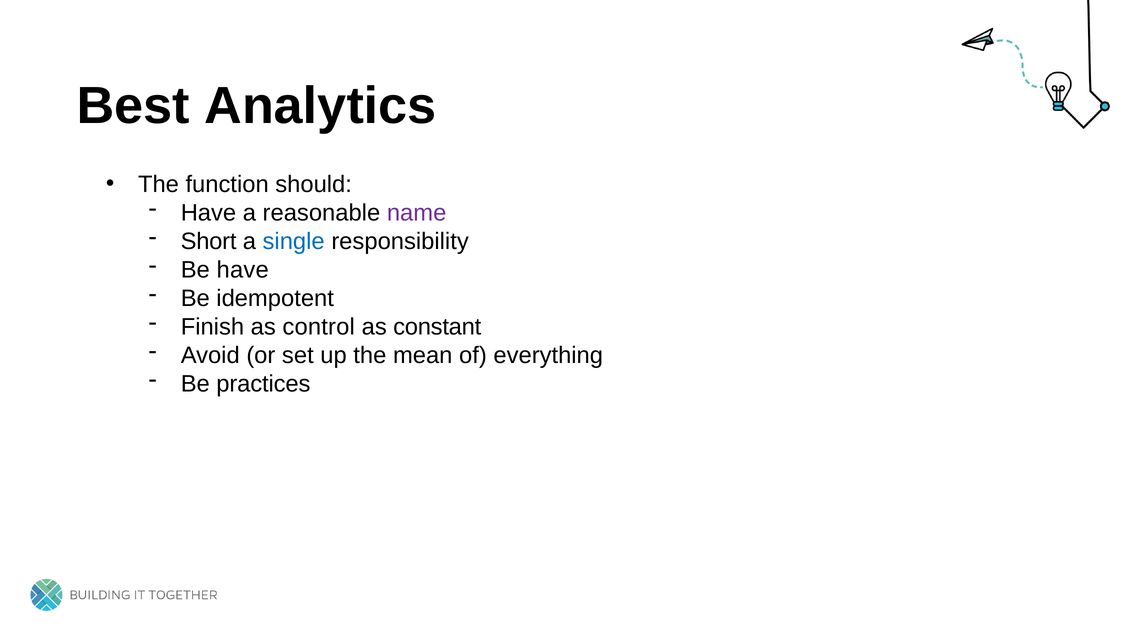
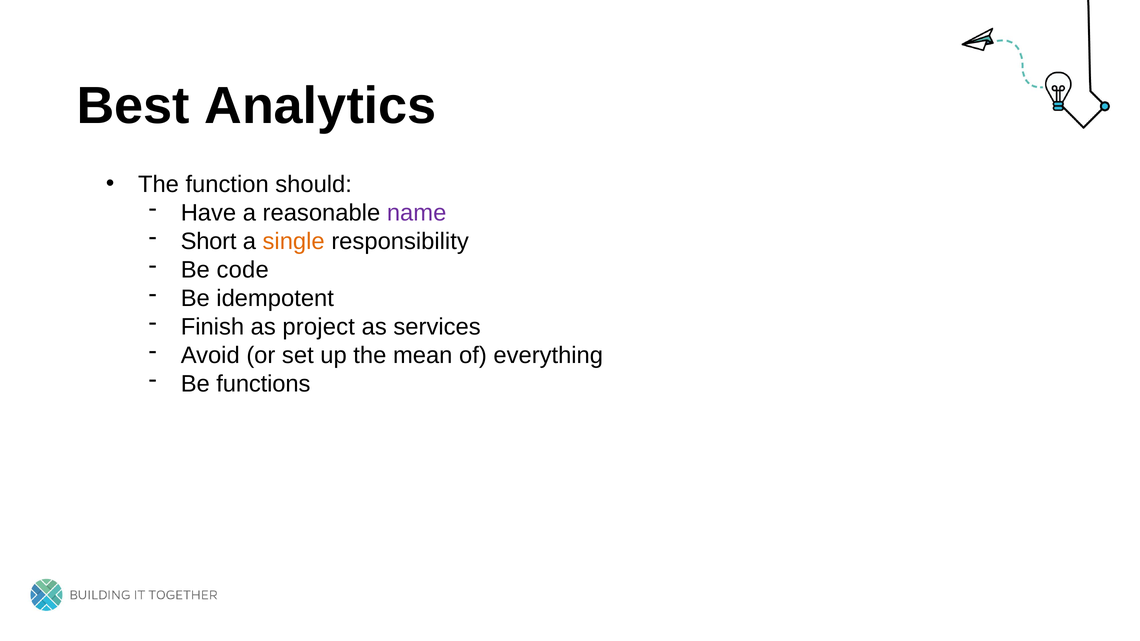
single colour: blue -> orange
Be have: have -> code
control: control -> project
constant: constant -> services
practices: practices -> functions
